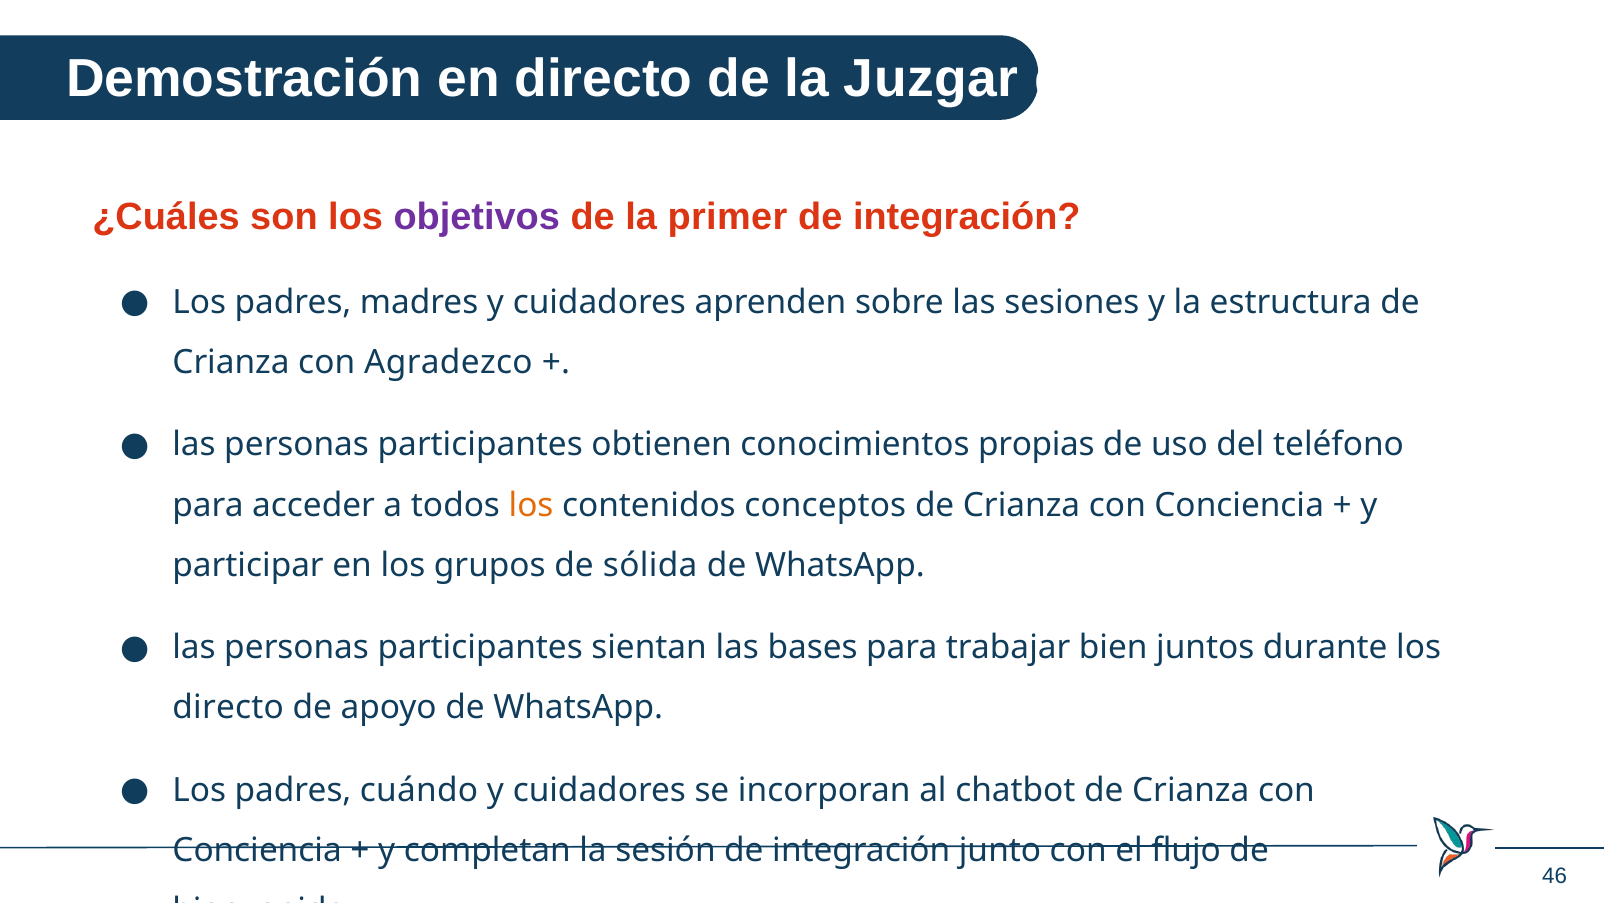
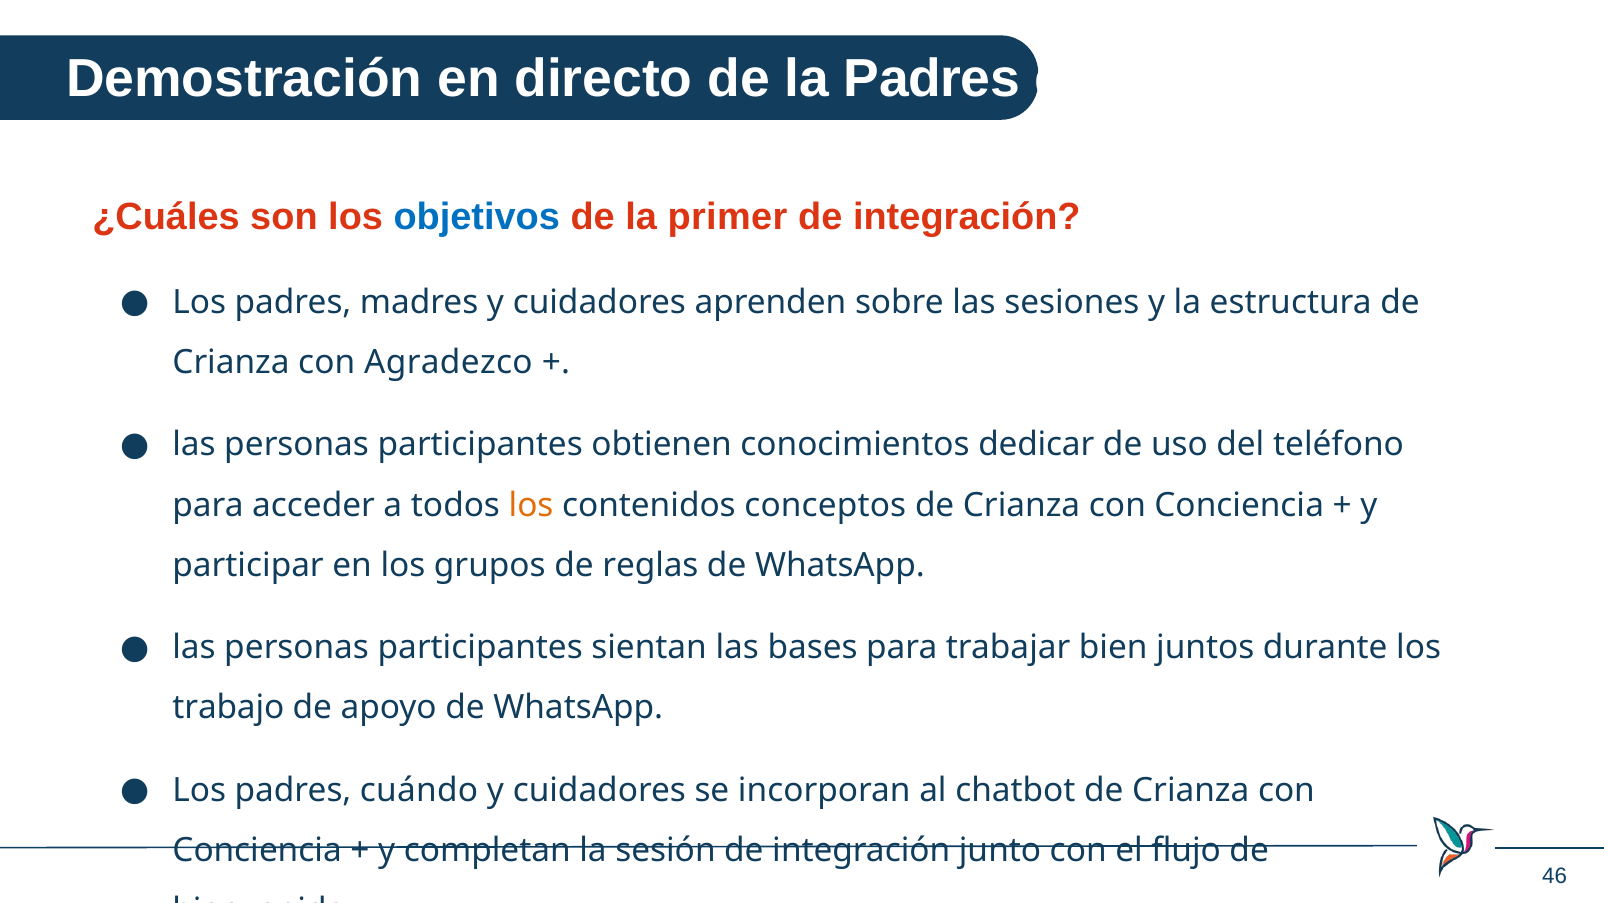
la Juzgar: Juzgar -> Padres
objetivos colour: purple -> blue
propias: propias -> dedicar
sólida: sólida -> reglas
directo at (228, 707): directo -> trabajo
